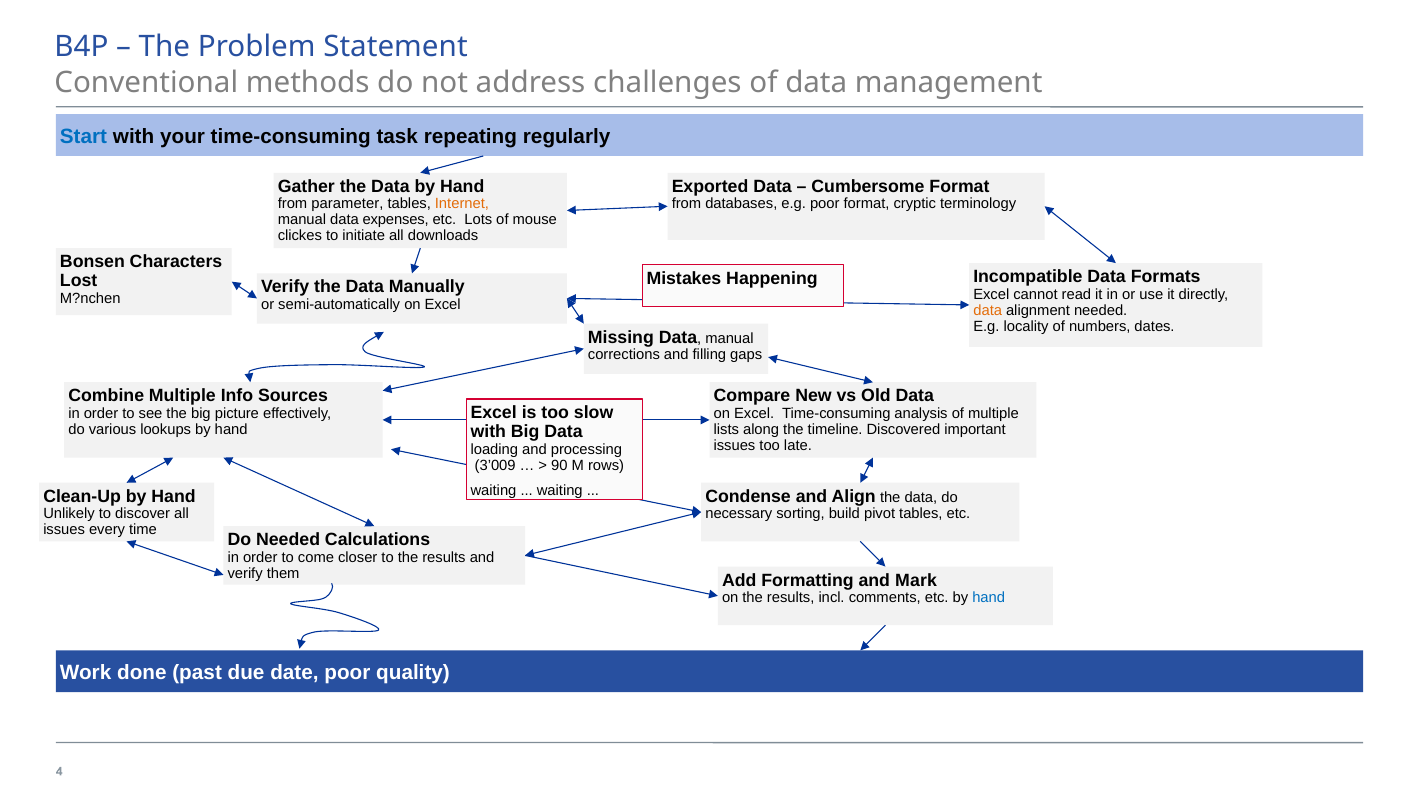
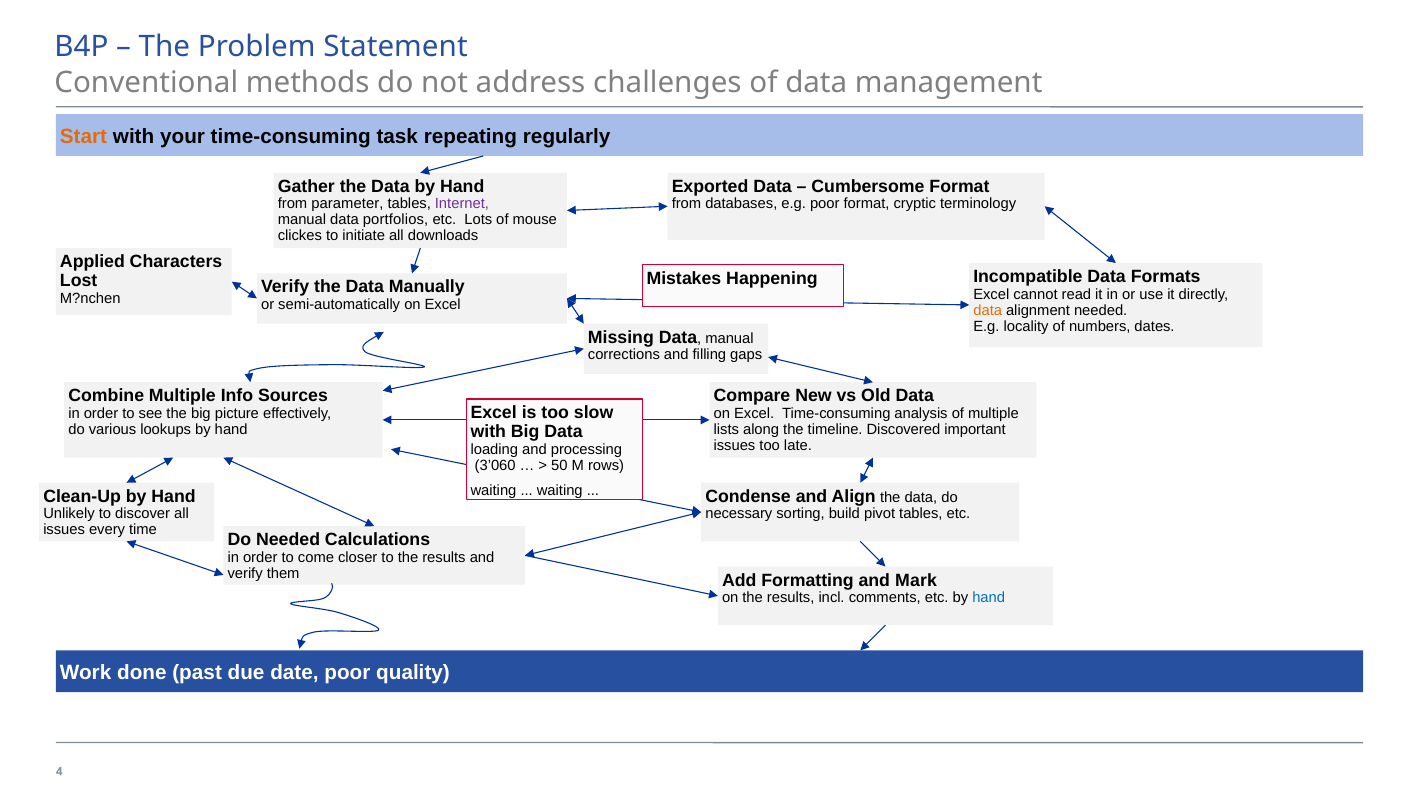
Start colour: blue -> orange
Internet colour: orange -> purple
expenses: expenses -> portfolios
Bonsen: Bonsen -> Applied
3’009: 3’009 -> 3’060
90: 90 -> 50
